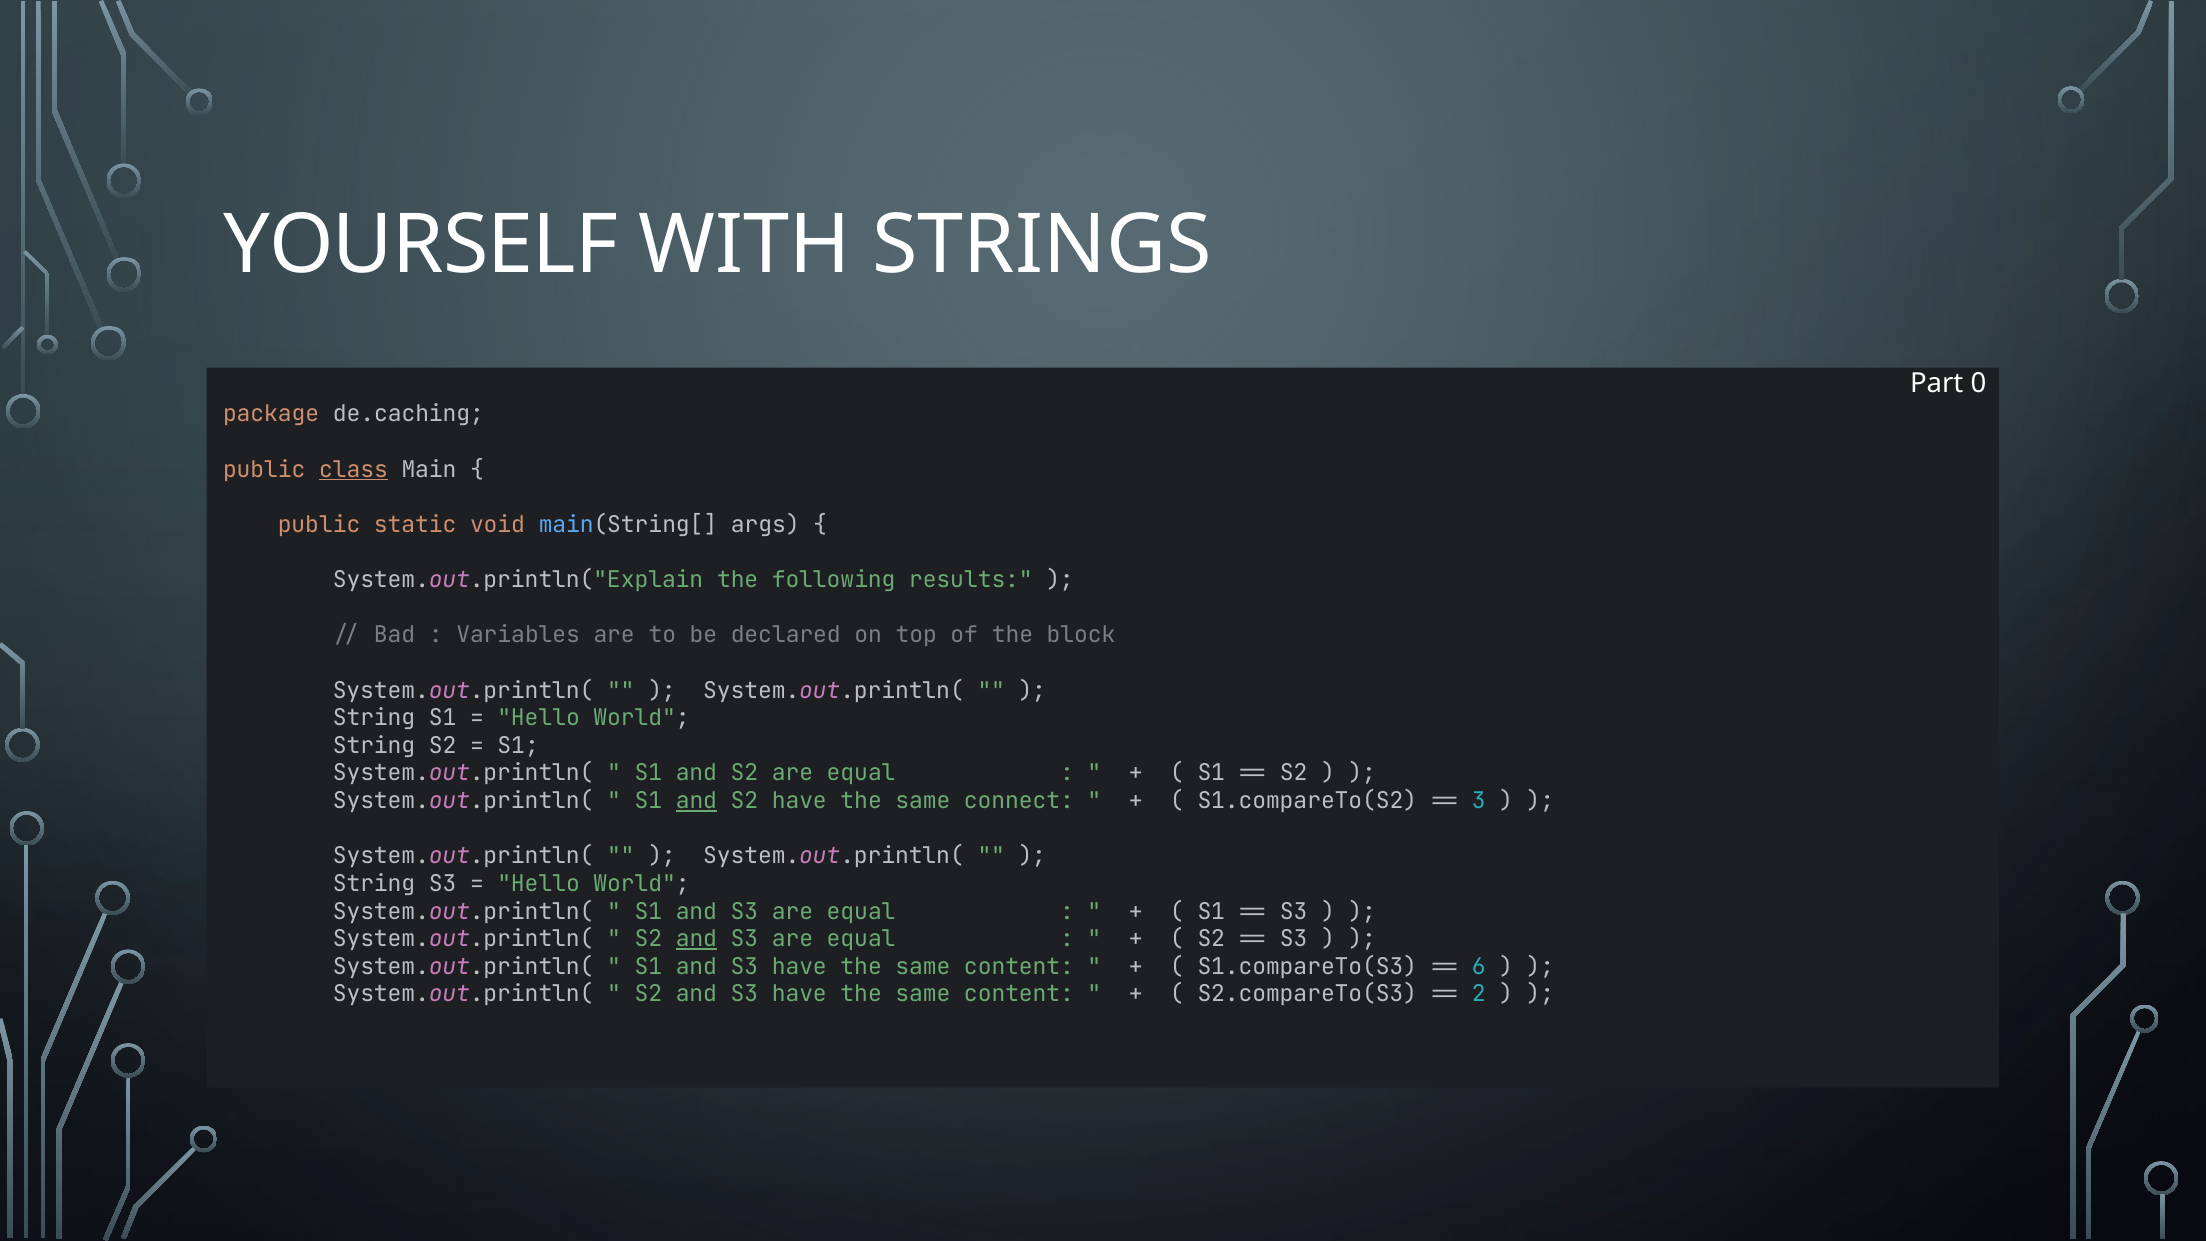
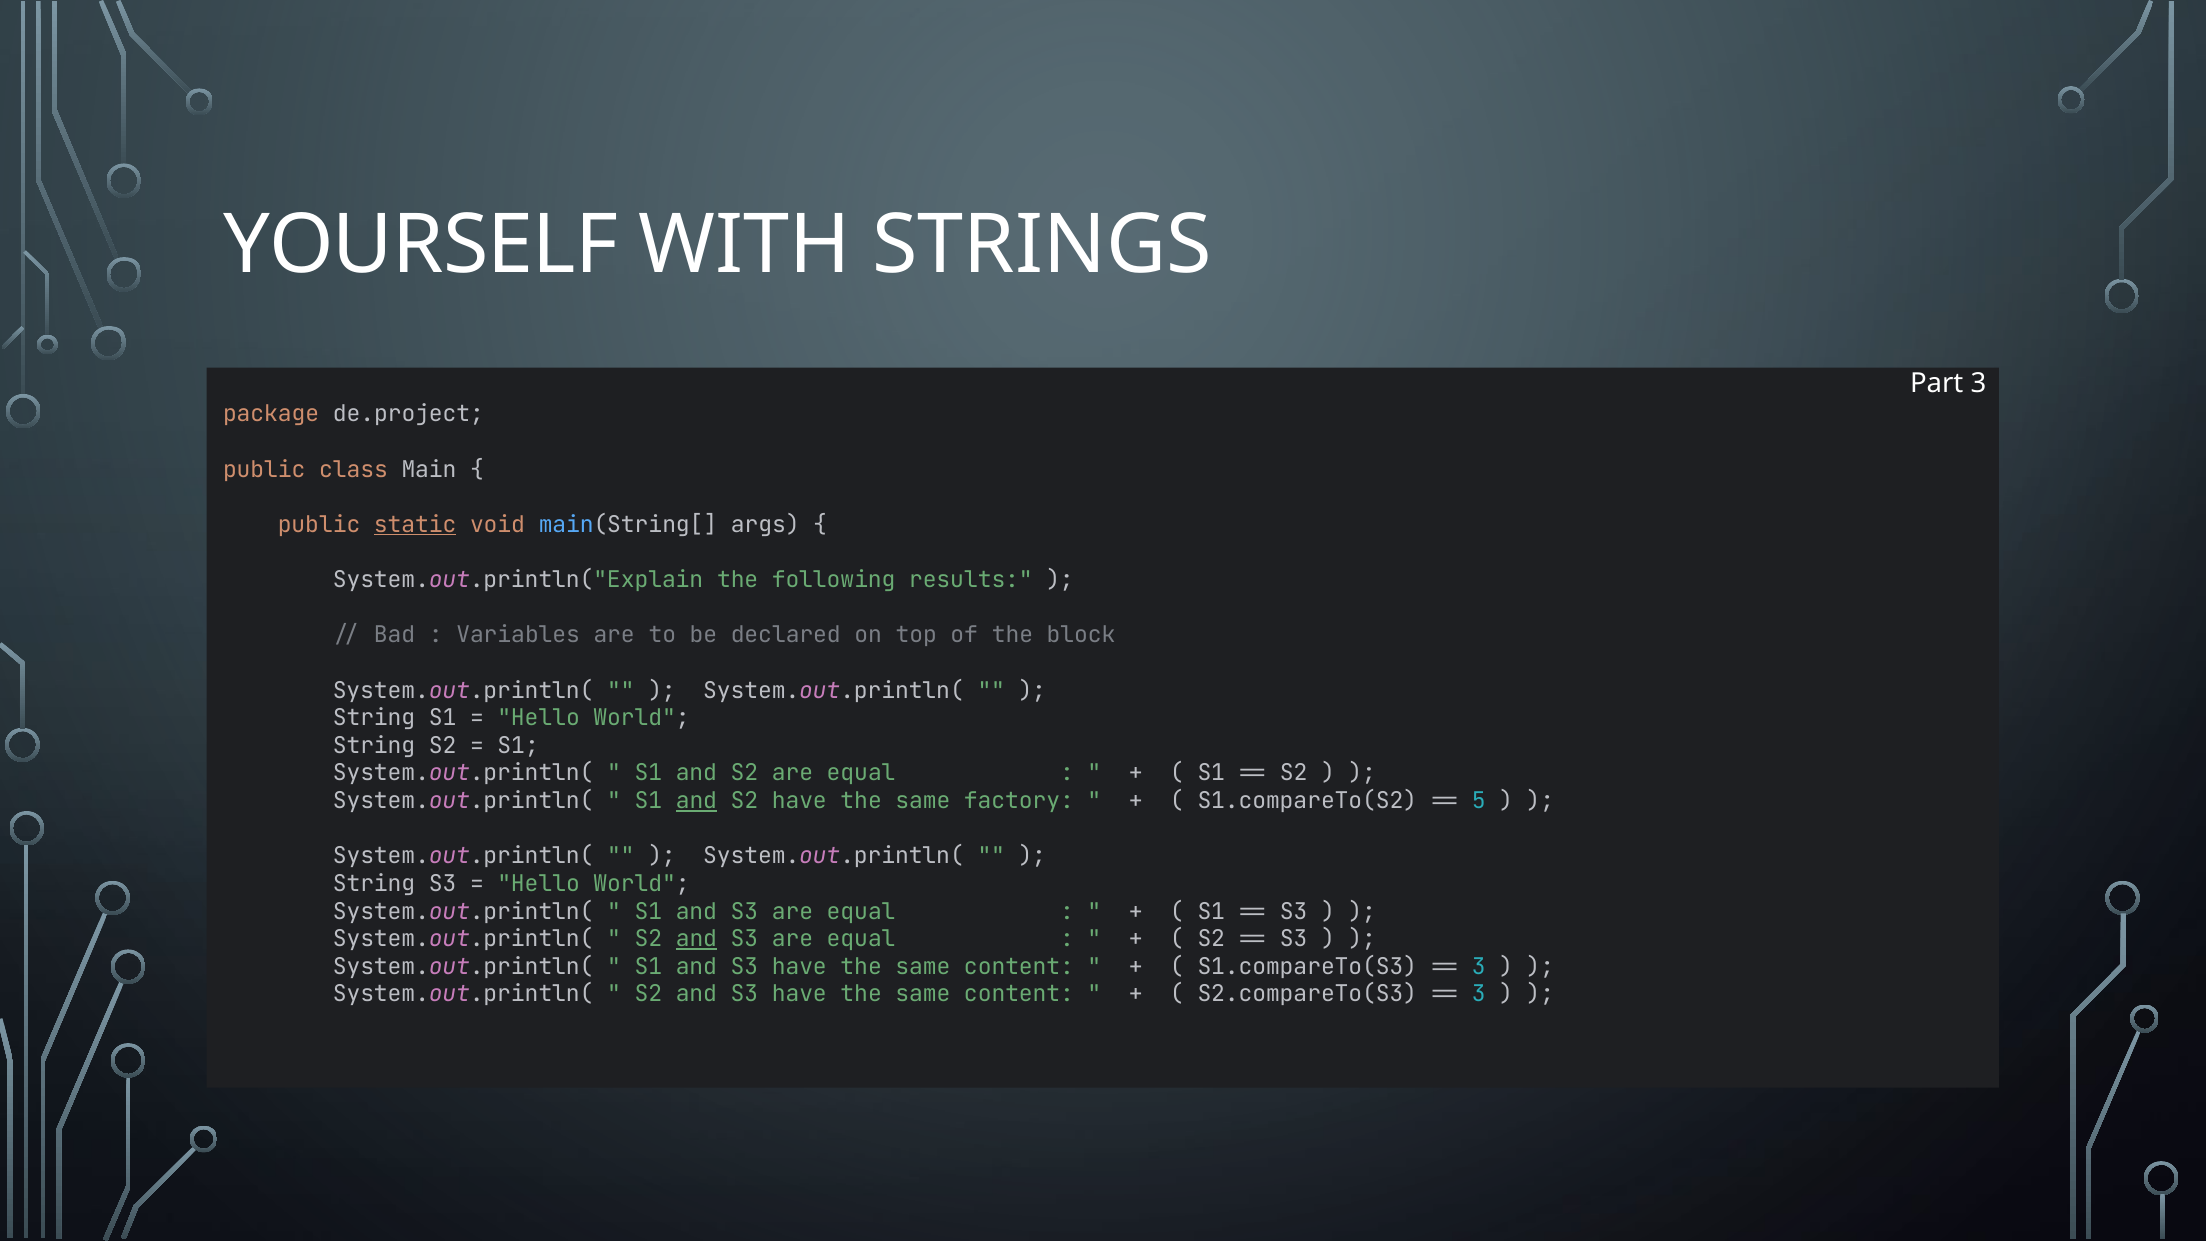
Part 0: 0 -> 3
de.caching: de.caching -> de.project
class underline: present -> none
static underline: none -> present
connect: connect -> factory
3: 3 -> 5
6 at (1479, 967): 6 -> 3
2 at (1479, 994): 2 -> 3
